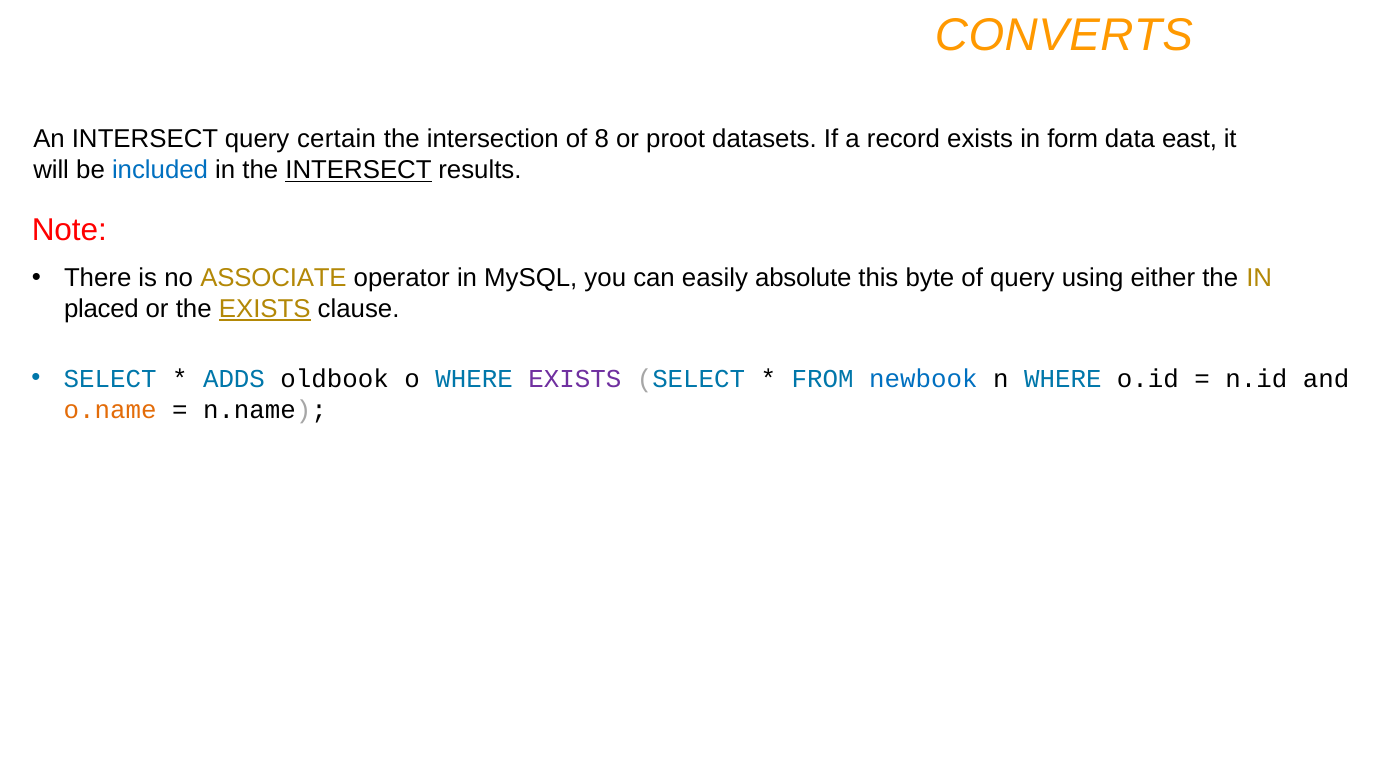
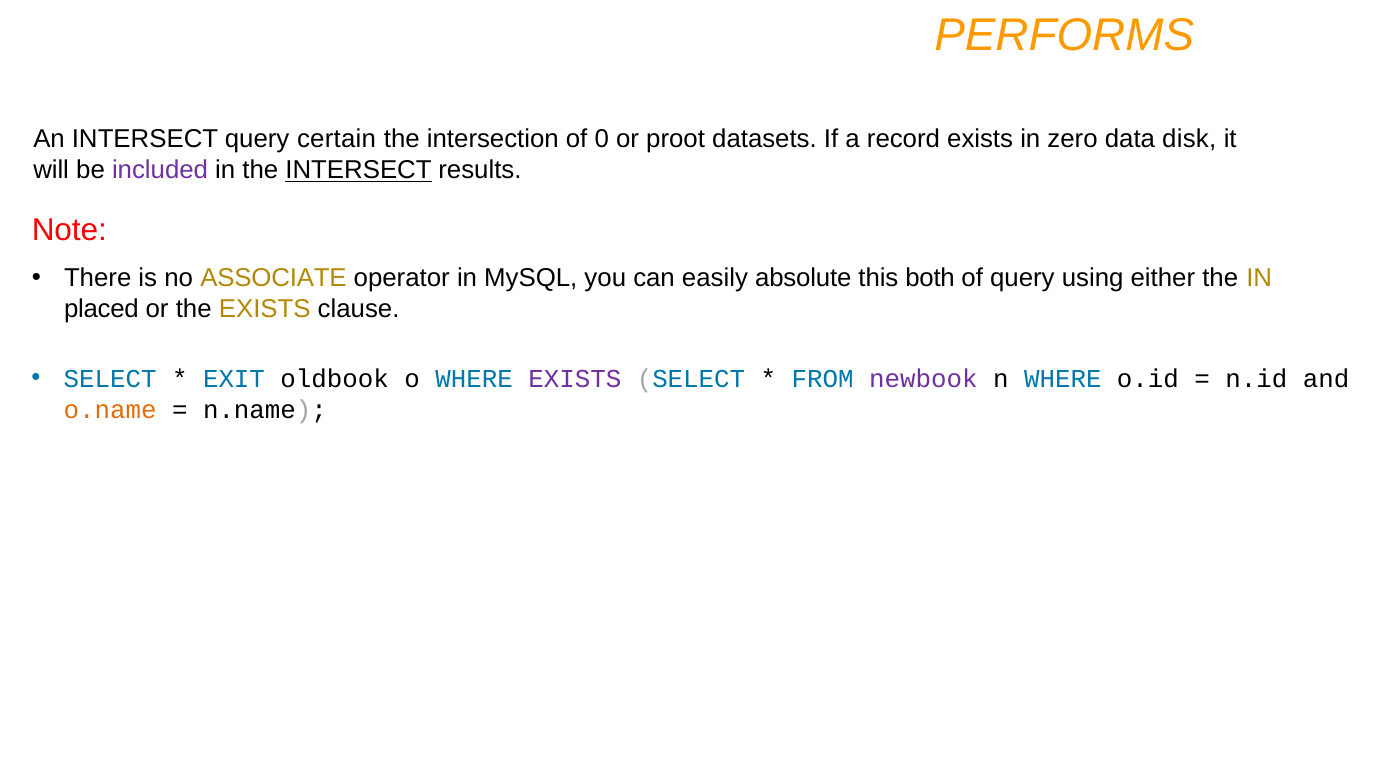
CONVERTS: CONVERTS -> PERFORMS
8: 8 -> 0
form: form -> zero
east: east -> disk
included colour: blue -> purple
byte: byte -> both
EXISTS at (265, 309) underline: present -> none
ADDS: ADDS -> EXIT
newbook colour: blue -> purple
